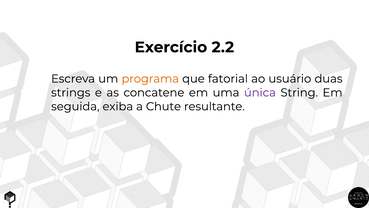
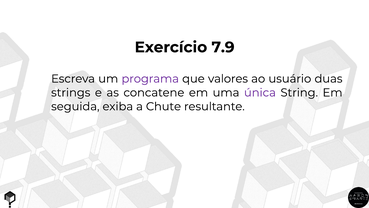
2.2: 2.2 -> 7.9
programa colour: orange -> purple
fatorial: fatorial -> valores
